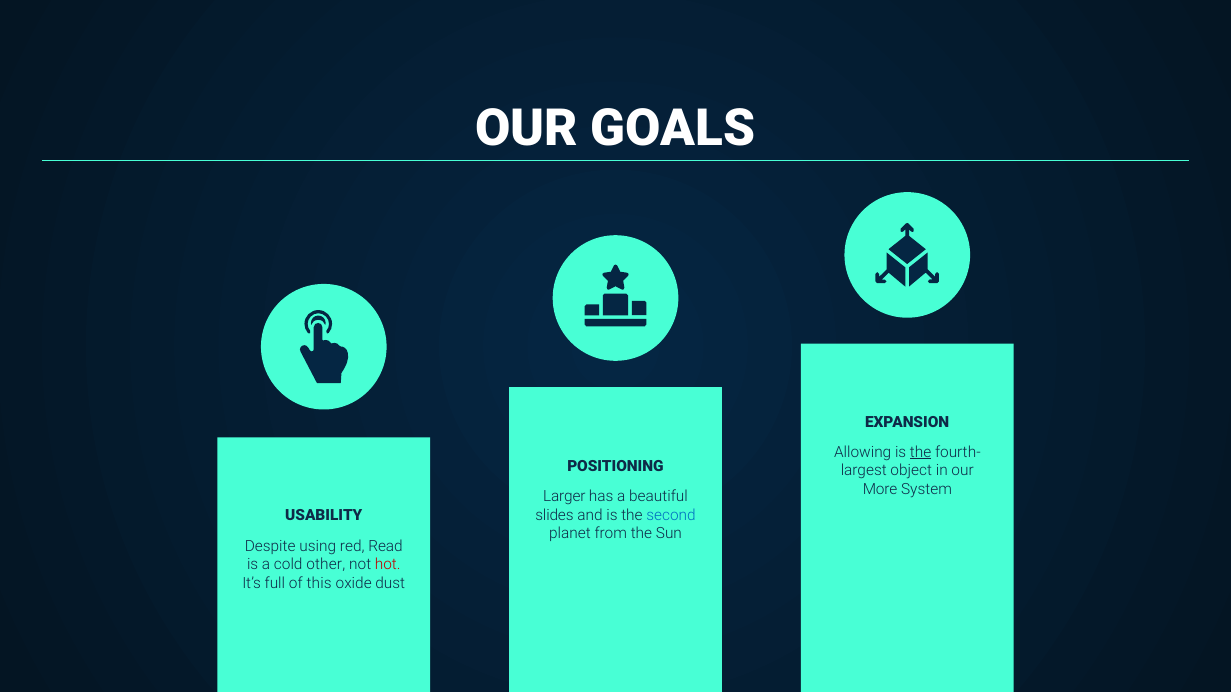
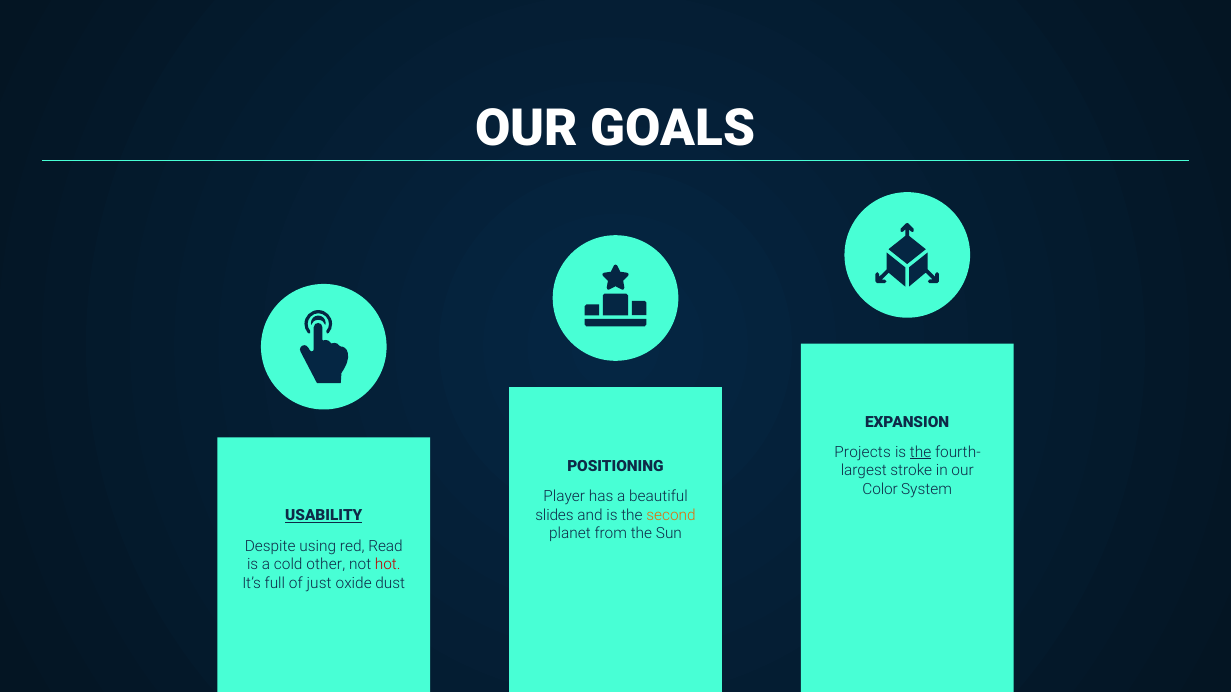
Allowing: Allowing -> Projects
object: object -> stroke
More: More -> Color
Larger: Larger -> Player
second colour: blue -> orange
USABILITY underline: none -> present
this: this -> just
